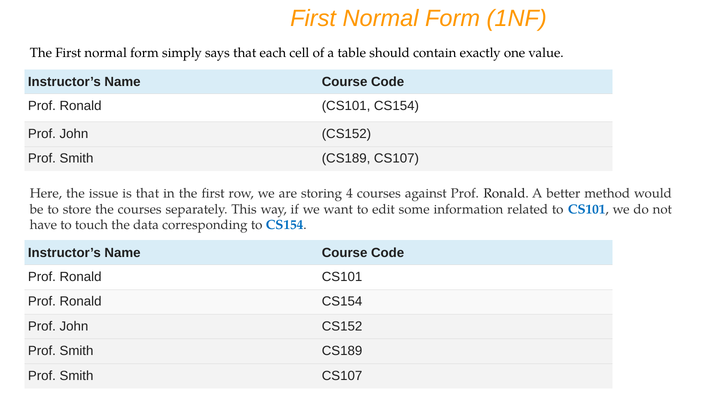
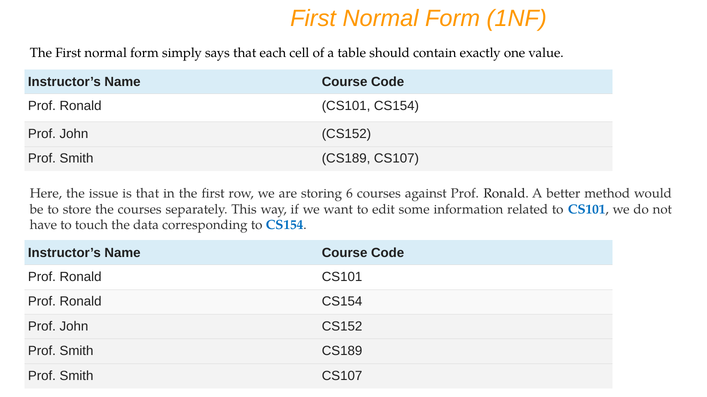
4: 4 -> 6
